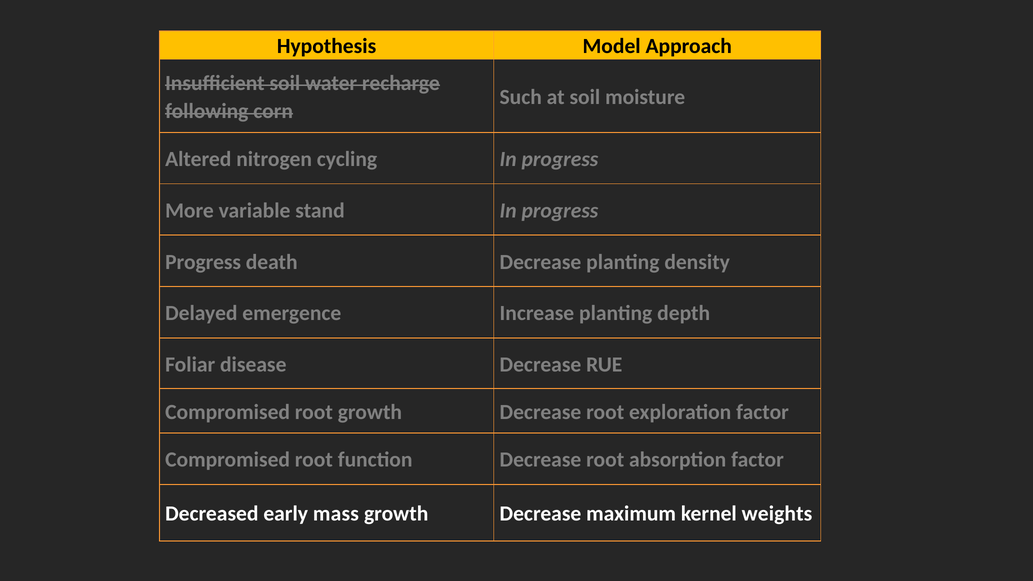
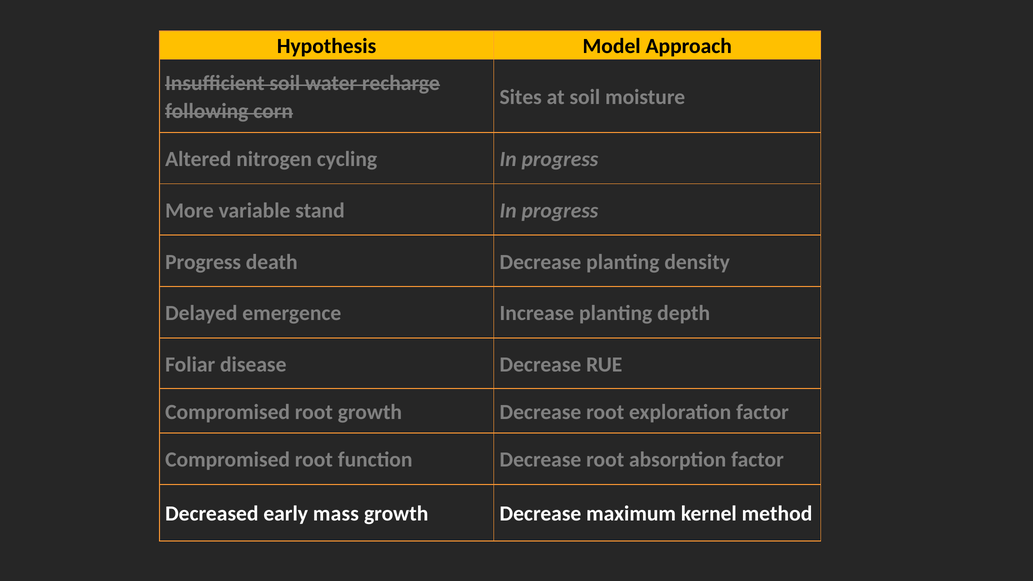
Such: Such -> Sites
weights: weights -> method
